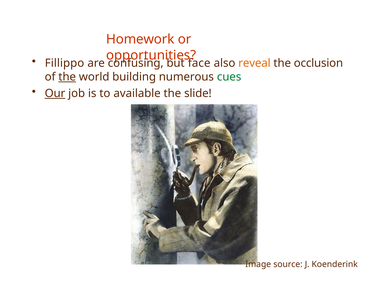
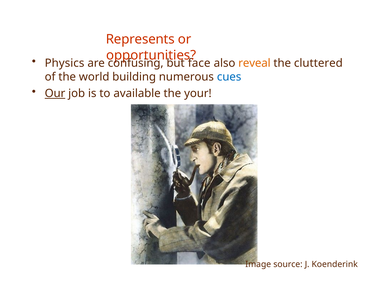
Homework: Homework -> Represents
Fillippo: Fillippo -> Physics
occlusion: occlusion -> cluttered
the at (67, 77) underline: present -> none
cues colour: green -> blue
slide: slide -> your
